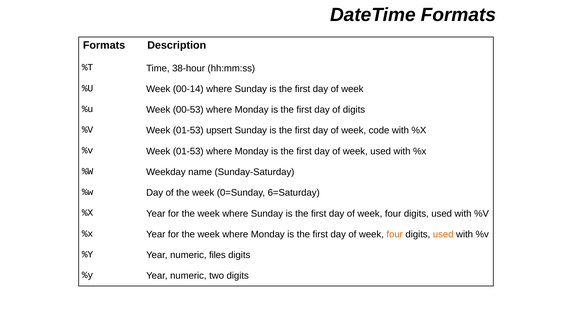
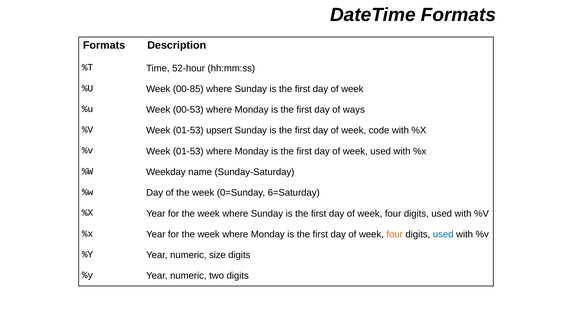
38-hour: 38-hour -> 52-hour
00-14: 00-14 -> 00-85
of digits: digits -> ways
used at (443, 234) colour: orange -> blue
files: files -> size
